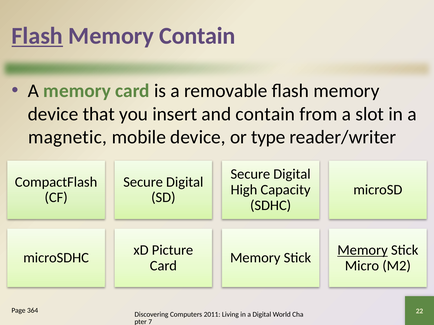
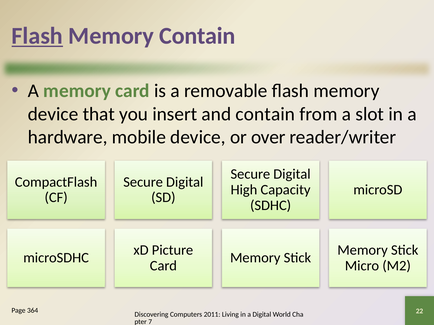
magnetic: magnetic -> hardware
type: type -> over
Memory at (363, 250) underline: present -> none
